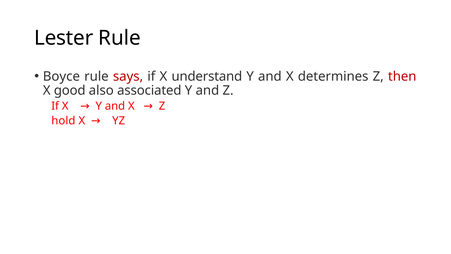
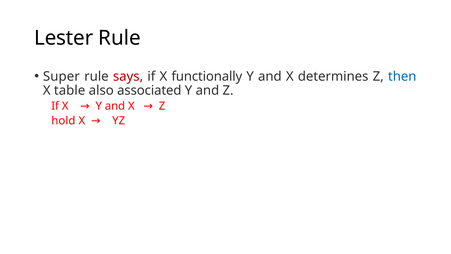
Boyce: Boyce -> Super
understand: understand -> functionally
then colour: red -> blue
good: good -> table
